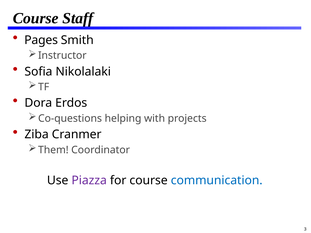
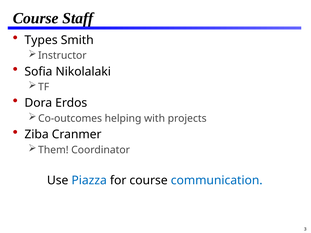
Pages: Pages -> Types
Co-questions: Co-questions -> Co-outcomes
Piazza colour: purple -> blue
